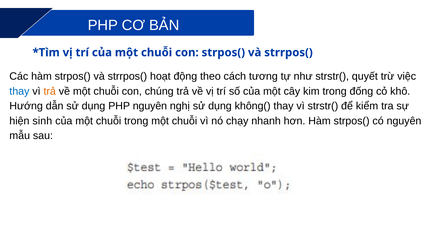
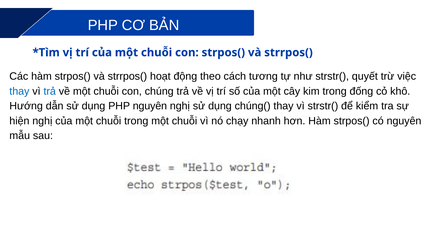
trả at (50, 91) colour: orange -> blue
không(: không( -> chúng(
hiện sinh: sinh -> nghị
